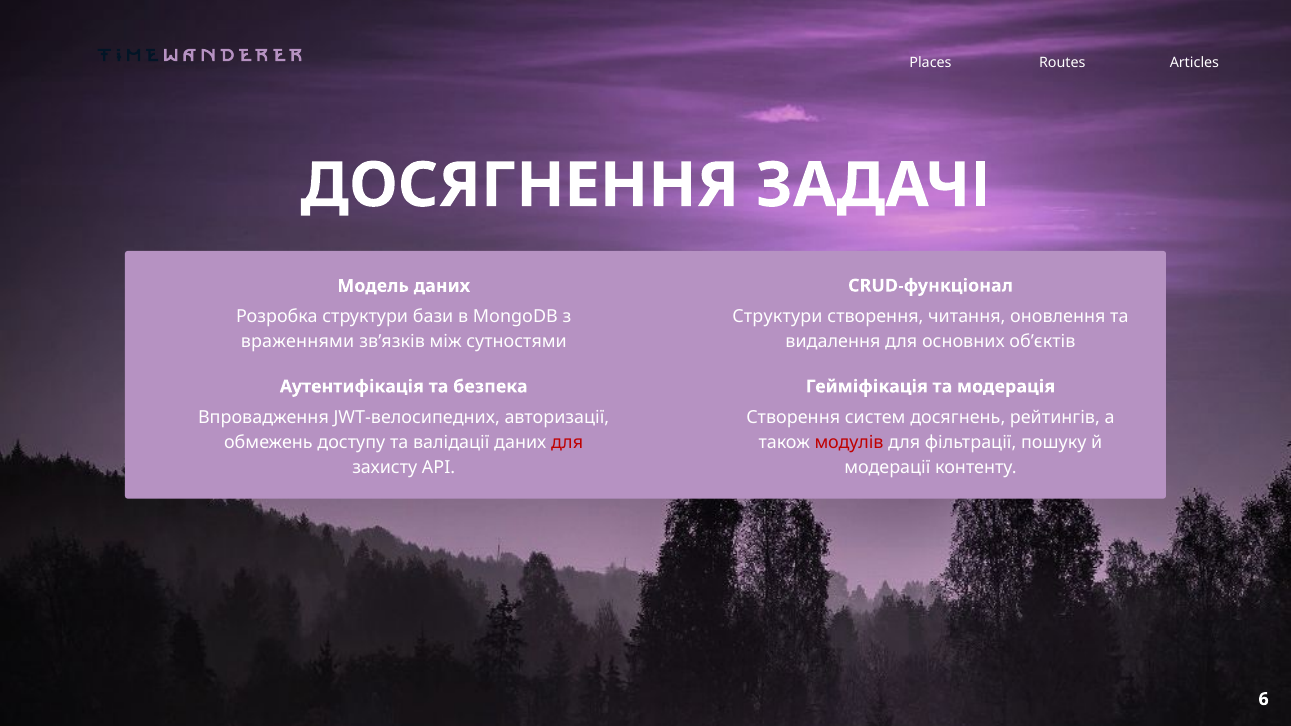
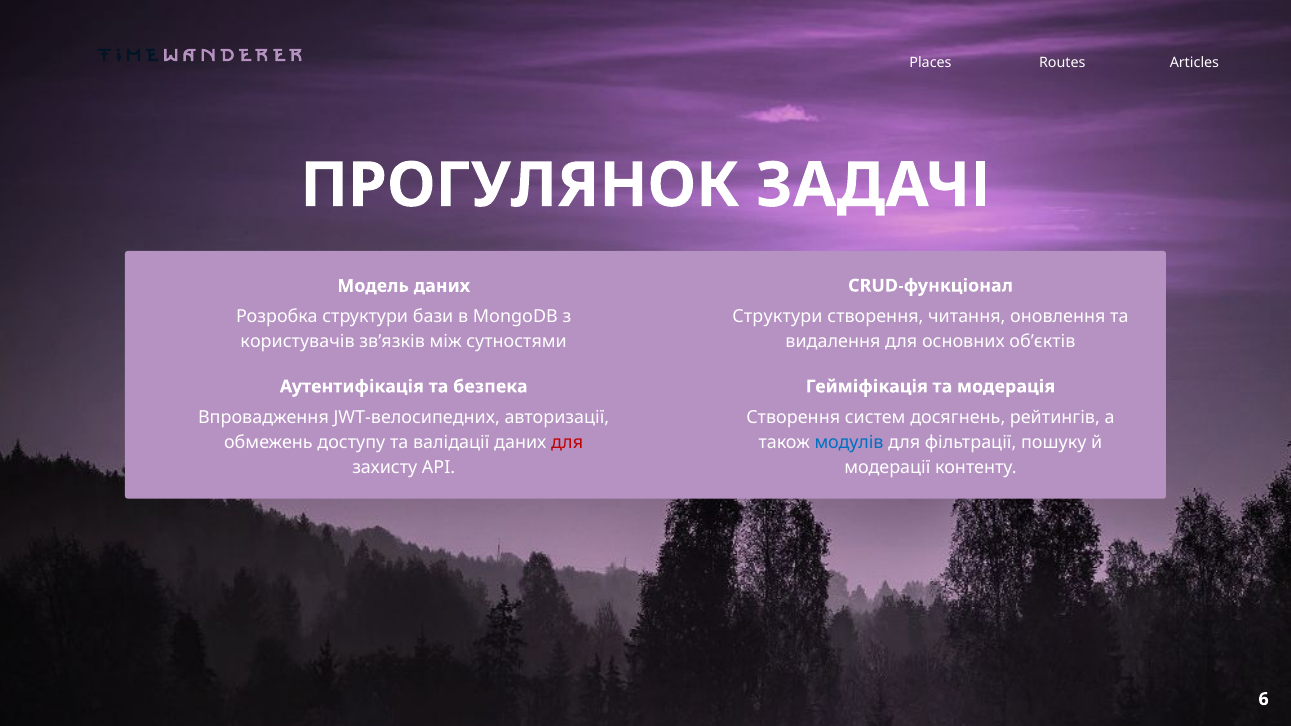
ДОСЯГНЕННЯ: ДОСЯГНЕННЯ -> ПРОГУЛЯНОК
враженнями: враженнями -> користувачів
модулів colour: red -> blue
